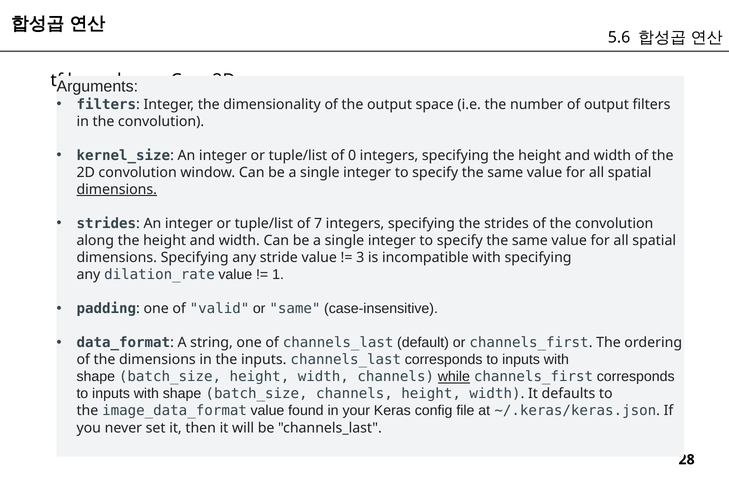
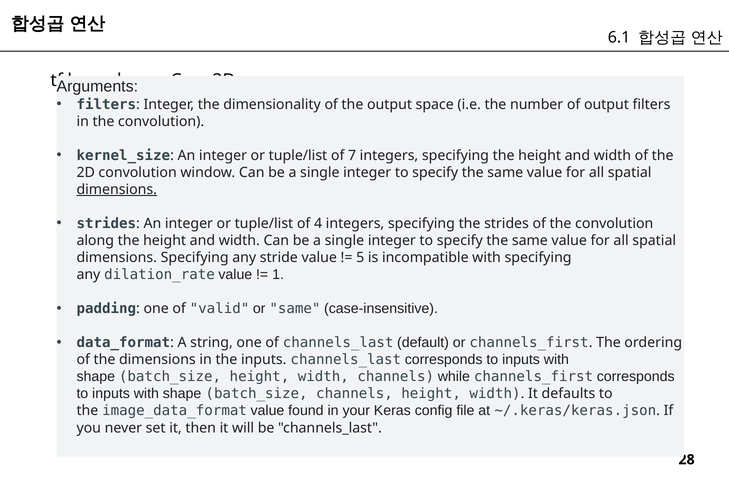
5.6: 5.6 -> 6.1
0: 0 -> 7
7: 7 -> 4
3: 3 -> 5
while underline: present -> none
